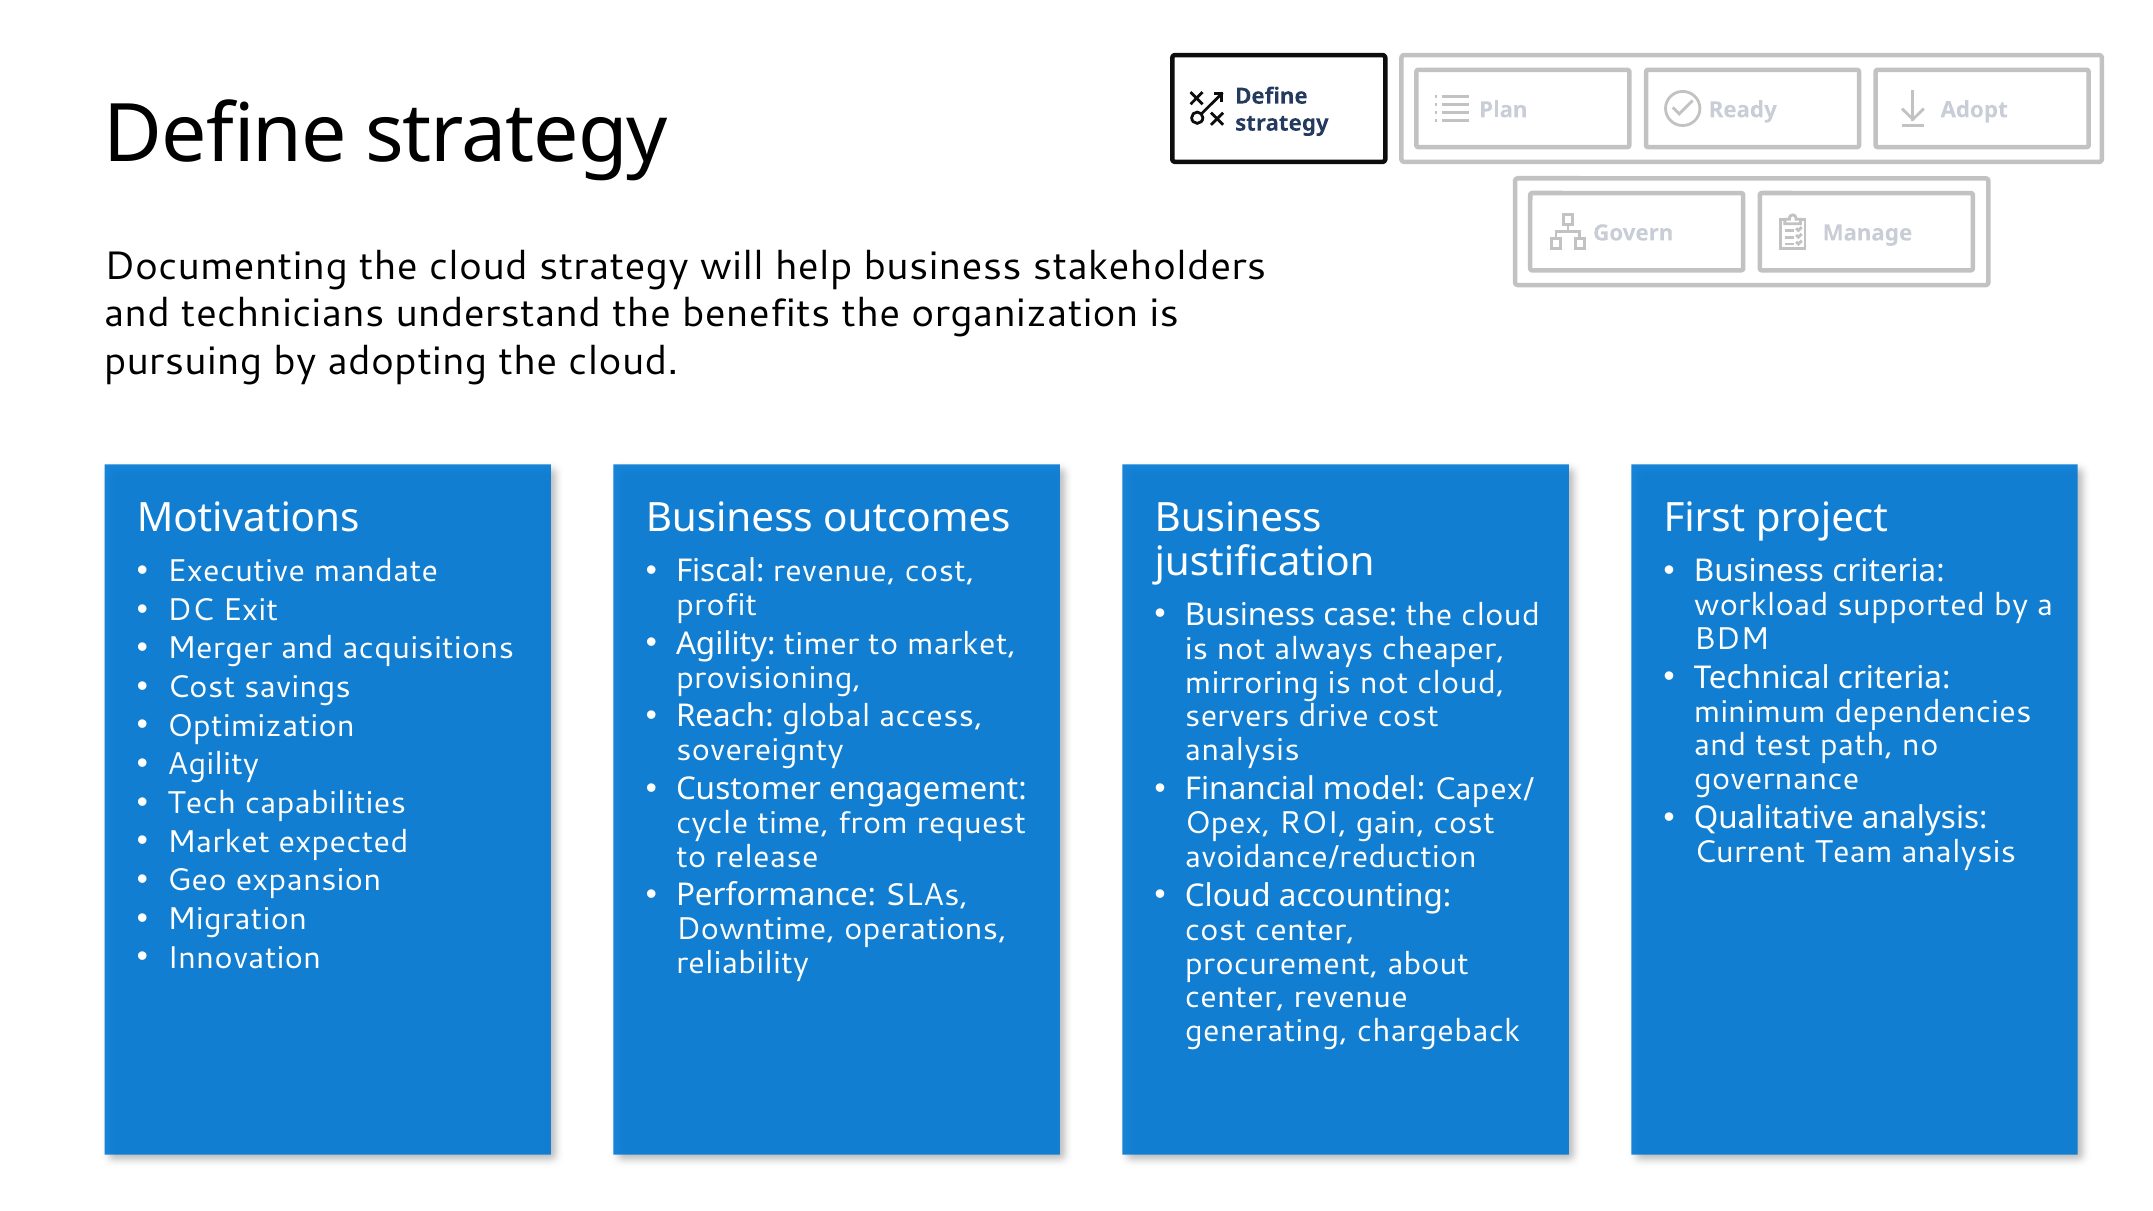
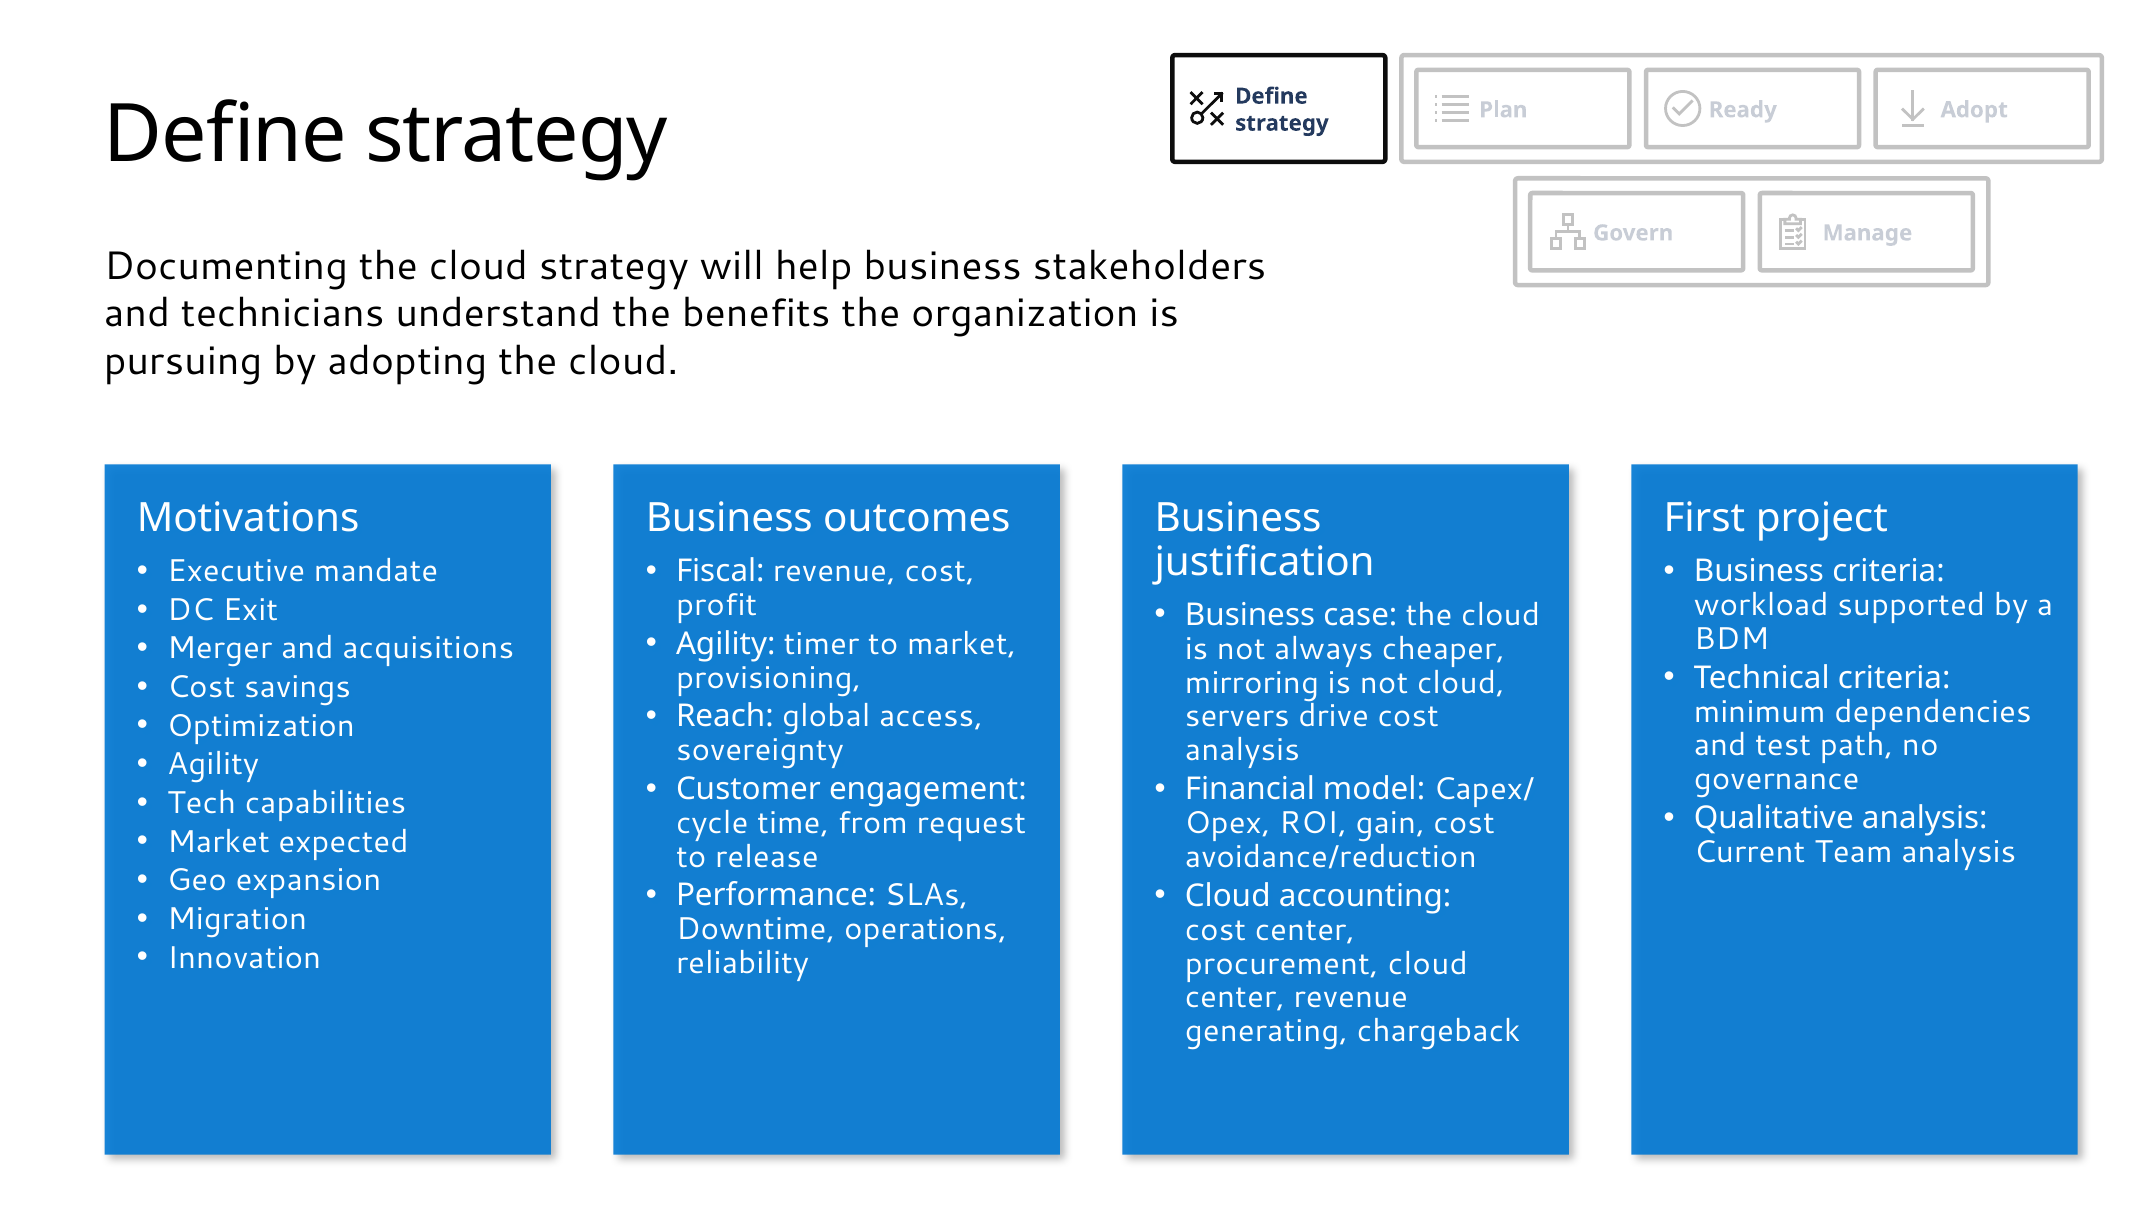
procurement about: about -> cloud
